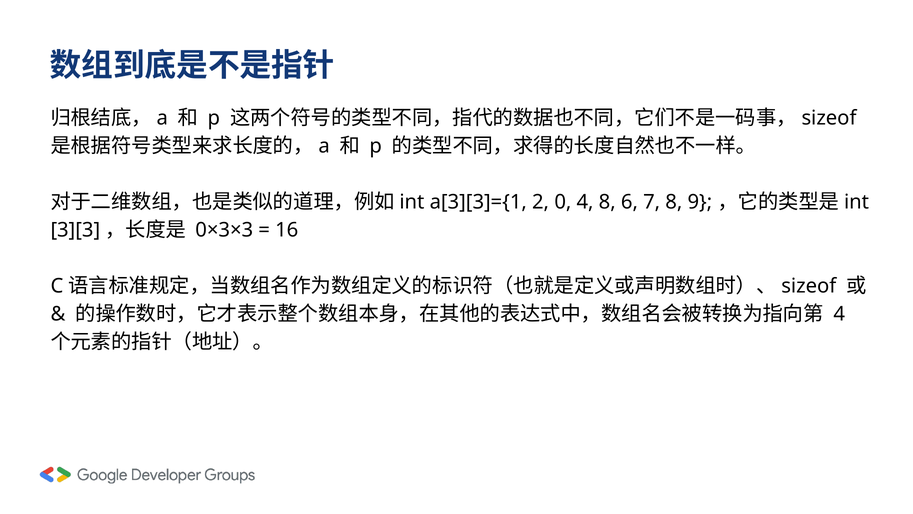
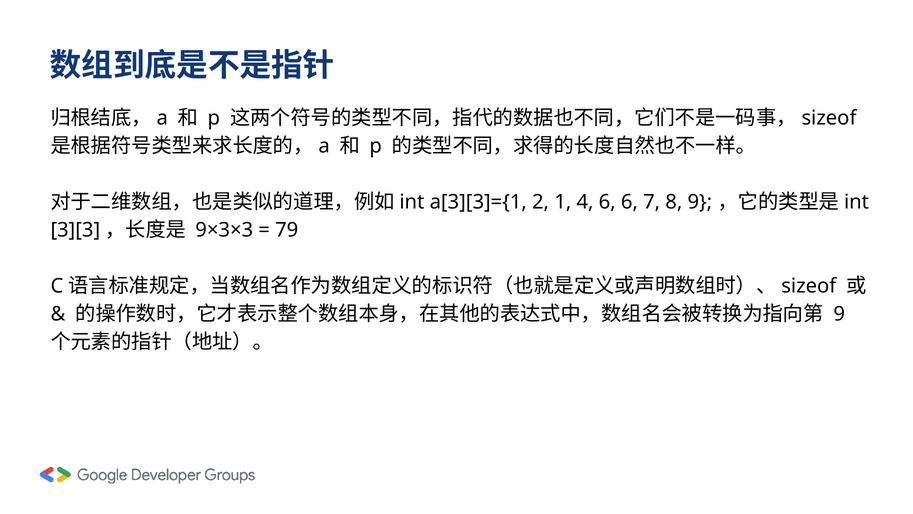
0: 0 -> 1
4 8: 8 -> 6
0×3×3: 0×3×3 -> 9×3×3
16: 16 -> 79
4 at (839, 314): 4 -> 9
